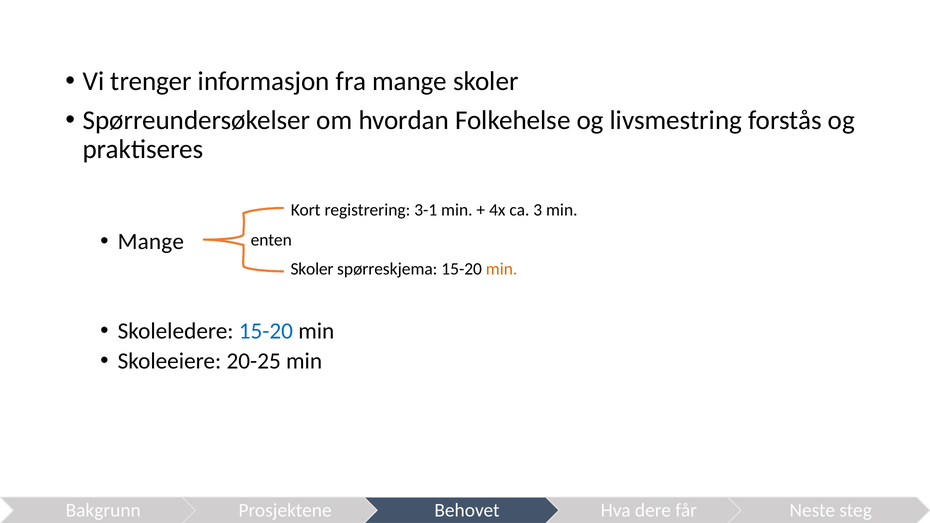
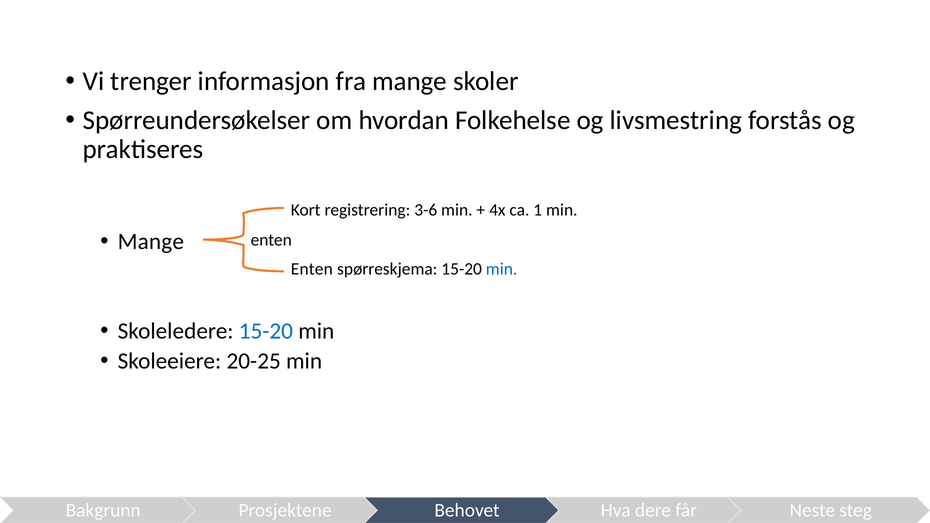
3-1: 3-1 -> 3-6
3: 3 -> 1
Skoler at (312, 269): Skoler -> Enten
min at (502, 269) colour: orange -> blue
